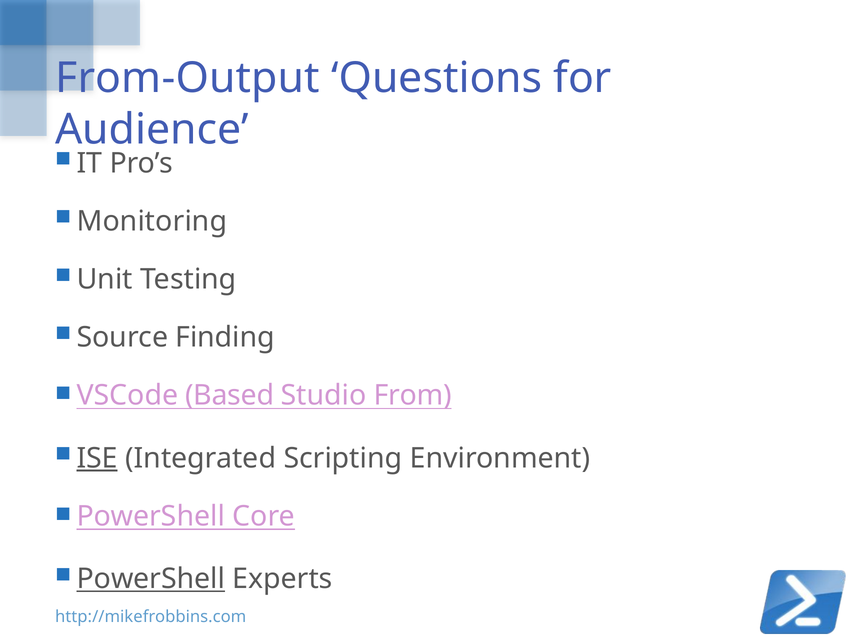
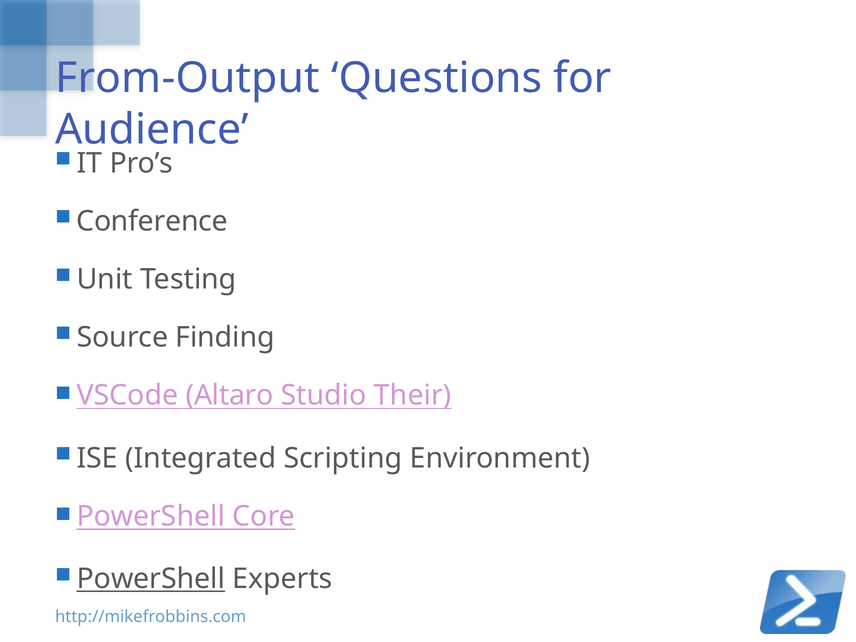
Monitoring: Monitoring -> Conference
Based: Based -> Altaro
From: From -> Their
ISE underline: present -> none
